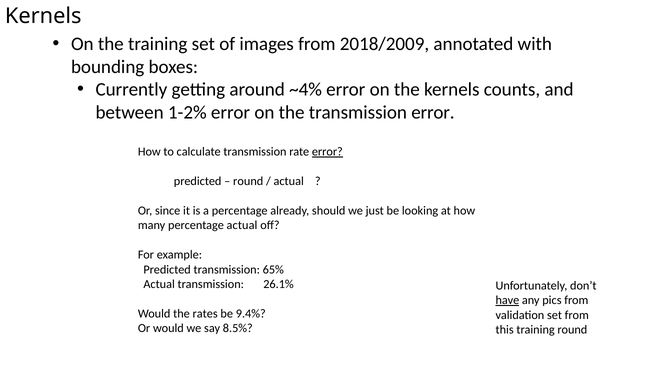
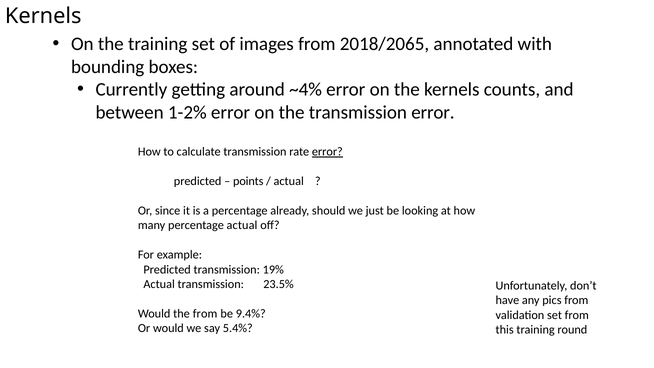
2018/2009: 2018/2009 -> 2018/2065
round at (248, 181): round -> points
65%: 65% -> 19%
26.1%: 26.1% -> 23.5%
have underline: present -> none
the rates: rates -> from
8.5%: 8.5% -> 5.4%
